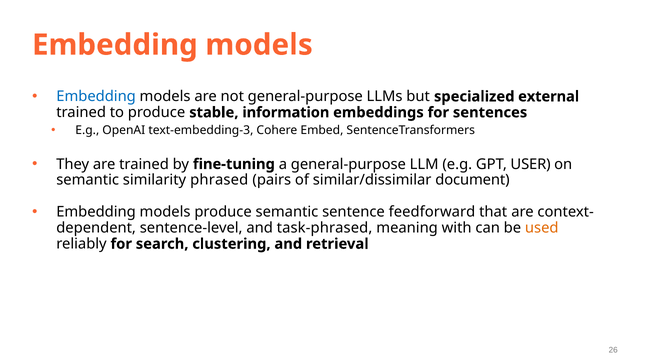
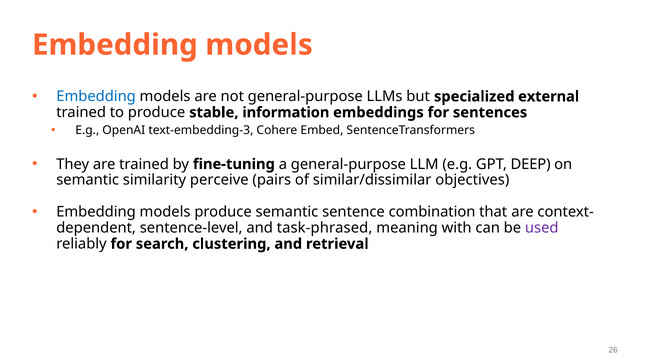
USER: USER -> DEEP
phrased: phrased -> perceive
document: document -> objectives
feedforward: feedforward -> combination
used colour: orange -> purple
